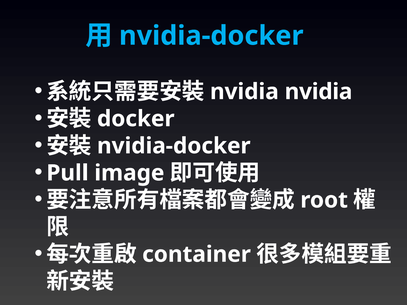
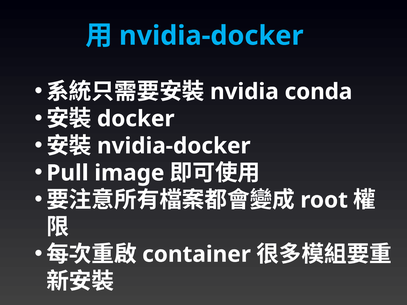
nvidia at (319, 92): nvidia -> conda
